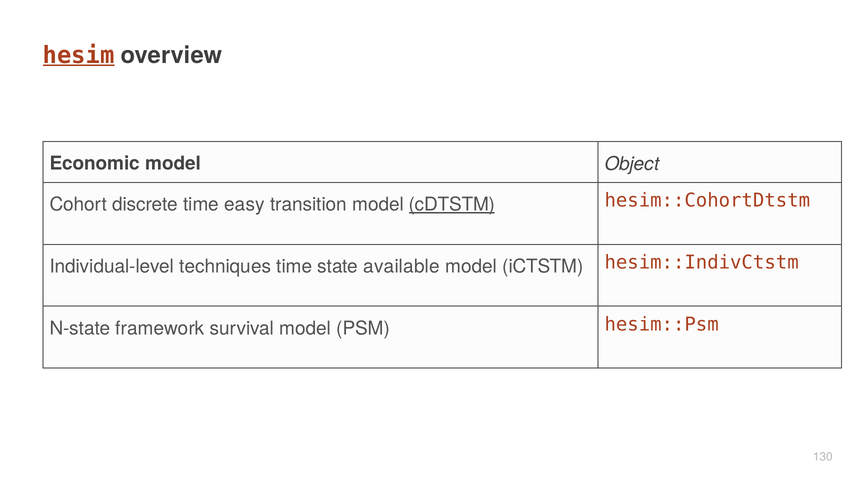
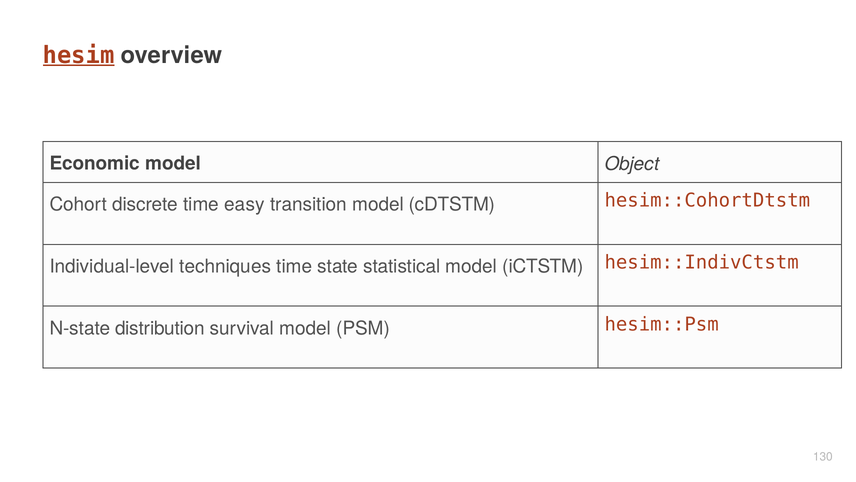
cDTSTM underline: present -> none
available: available -> statistical
framework: framework -> distribution
